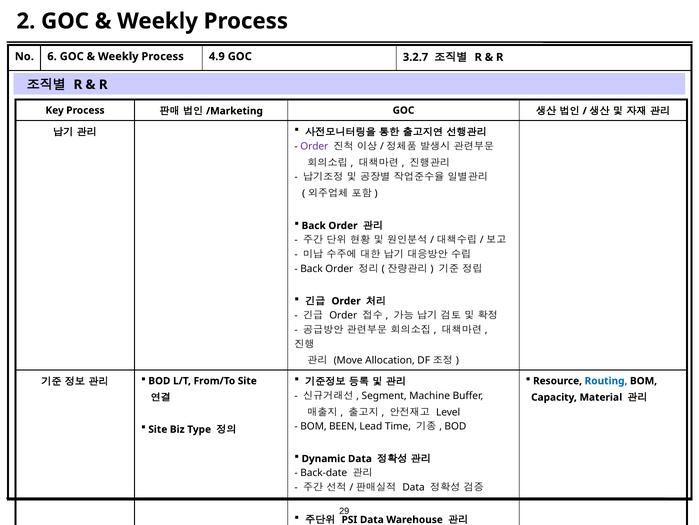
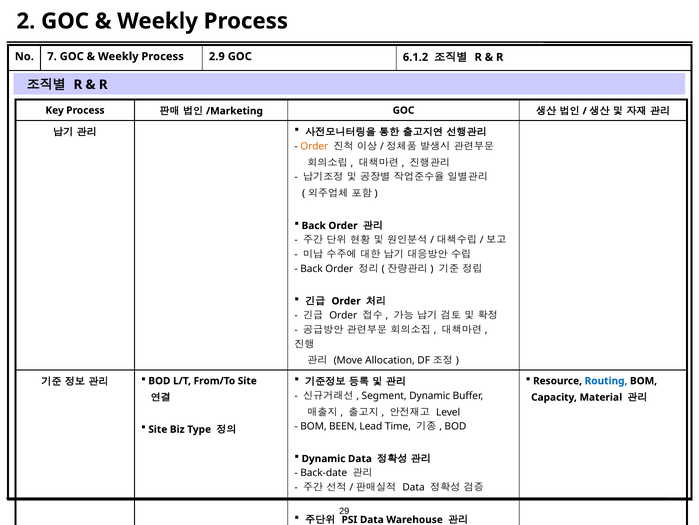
6: 6 -> 7
4.9: 4.9 -> 2.9
3.2.7: 3.2.7 -> 6.1.2
Order at (314, 146) colour: purple -> orange
Segment Machine: Machine -> Dynamic
